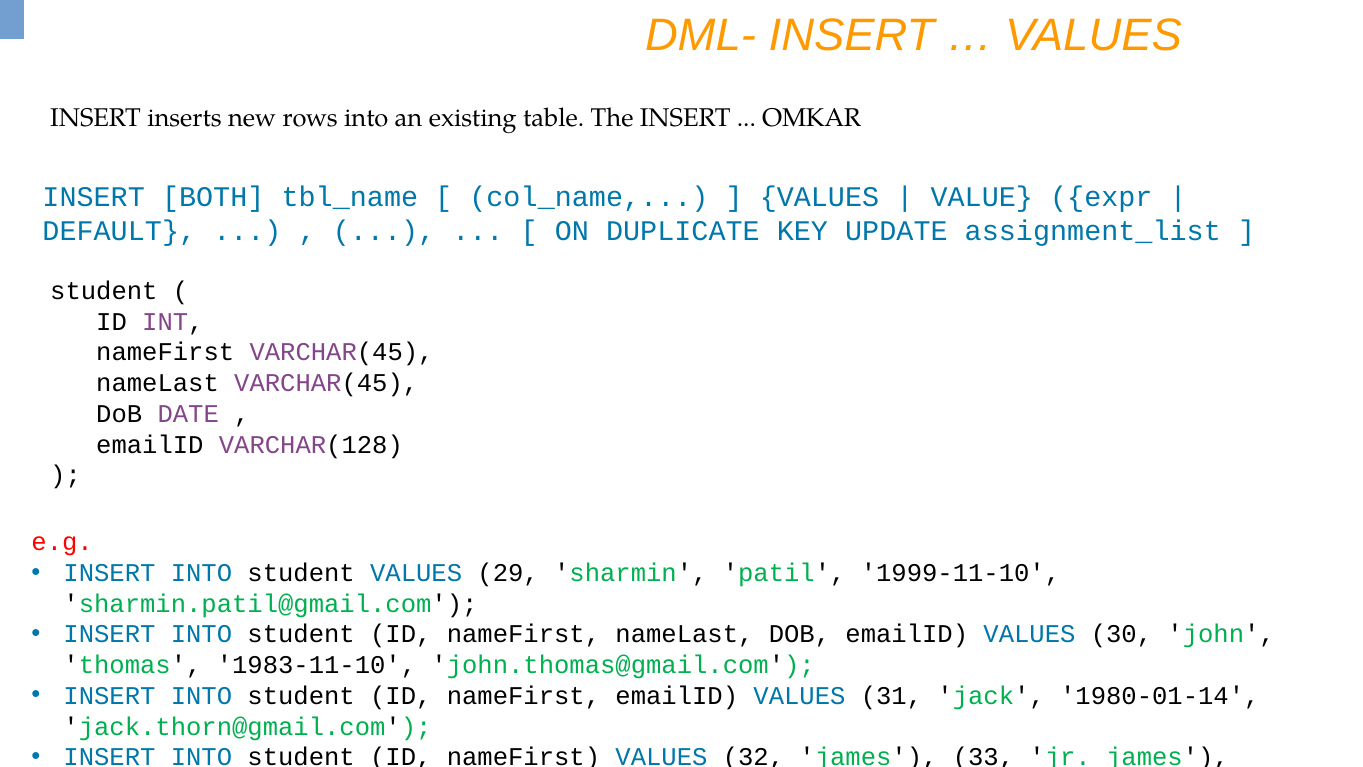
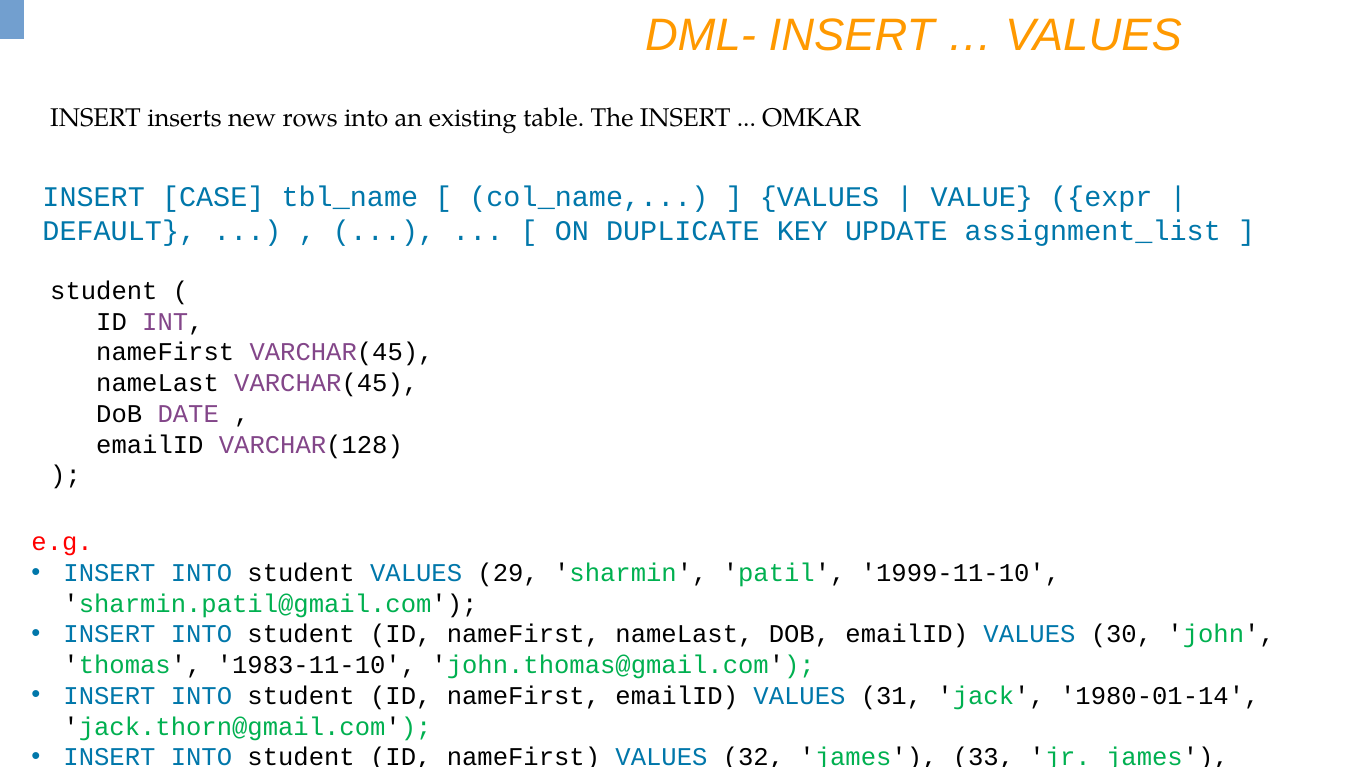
BOTH: BOTH -> CASE
